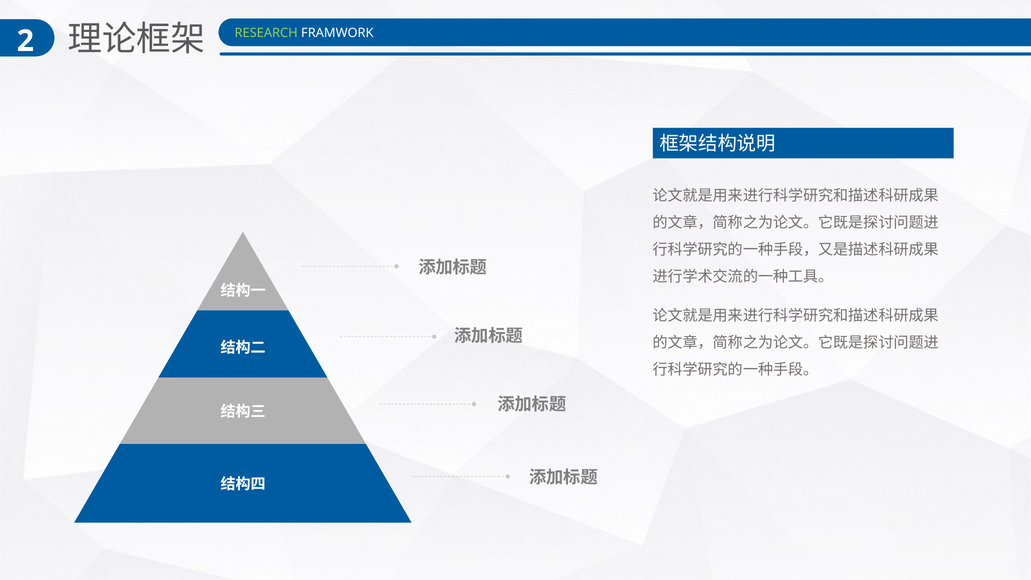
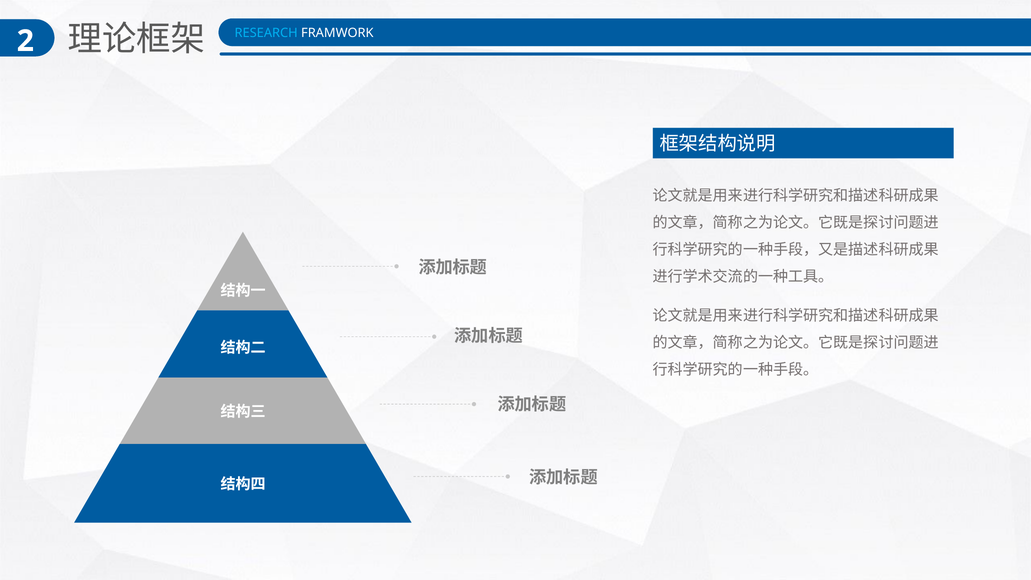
RESEARCH colour: light green -> light blue
